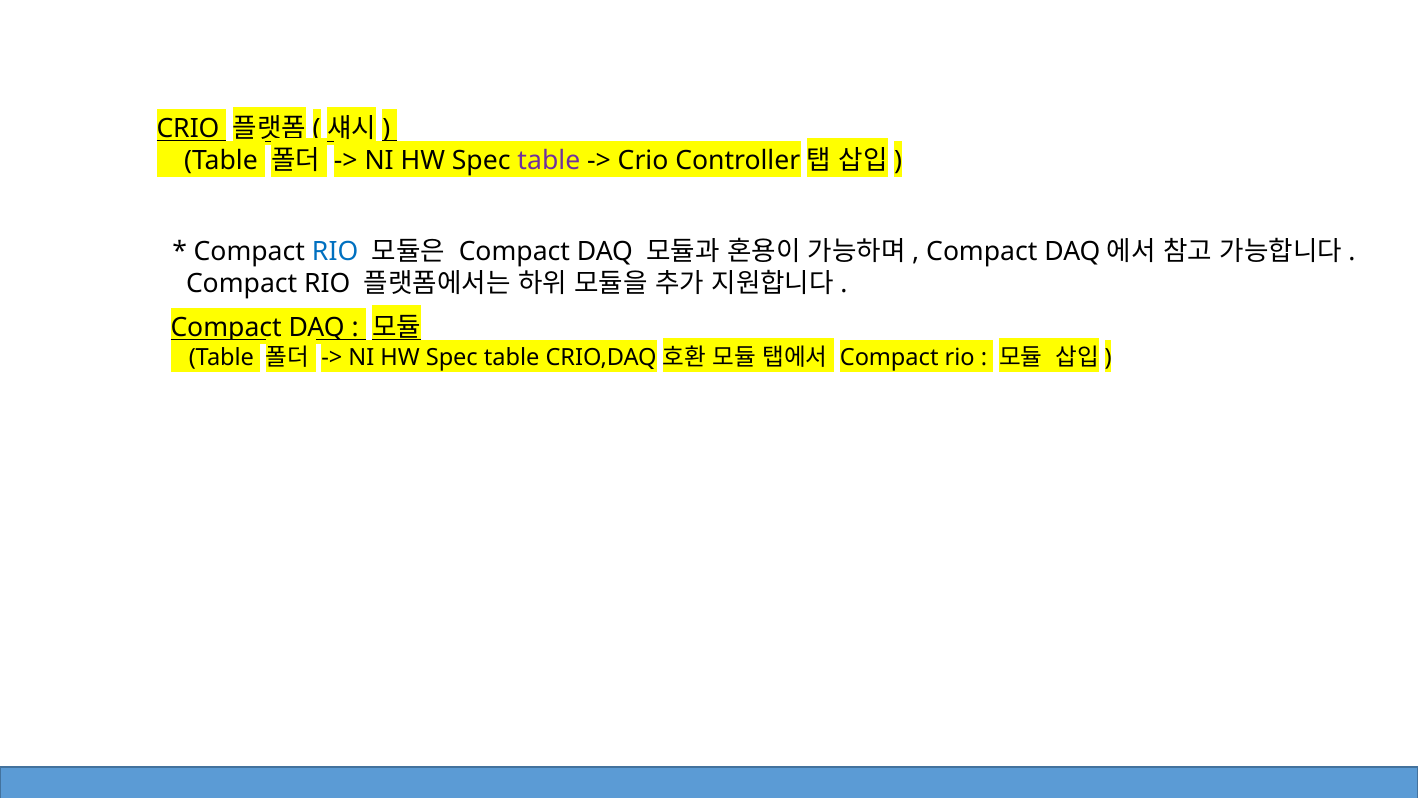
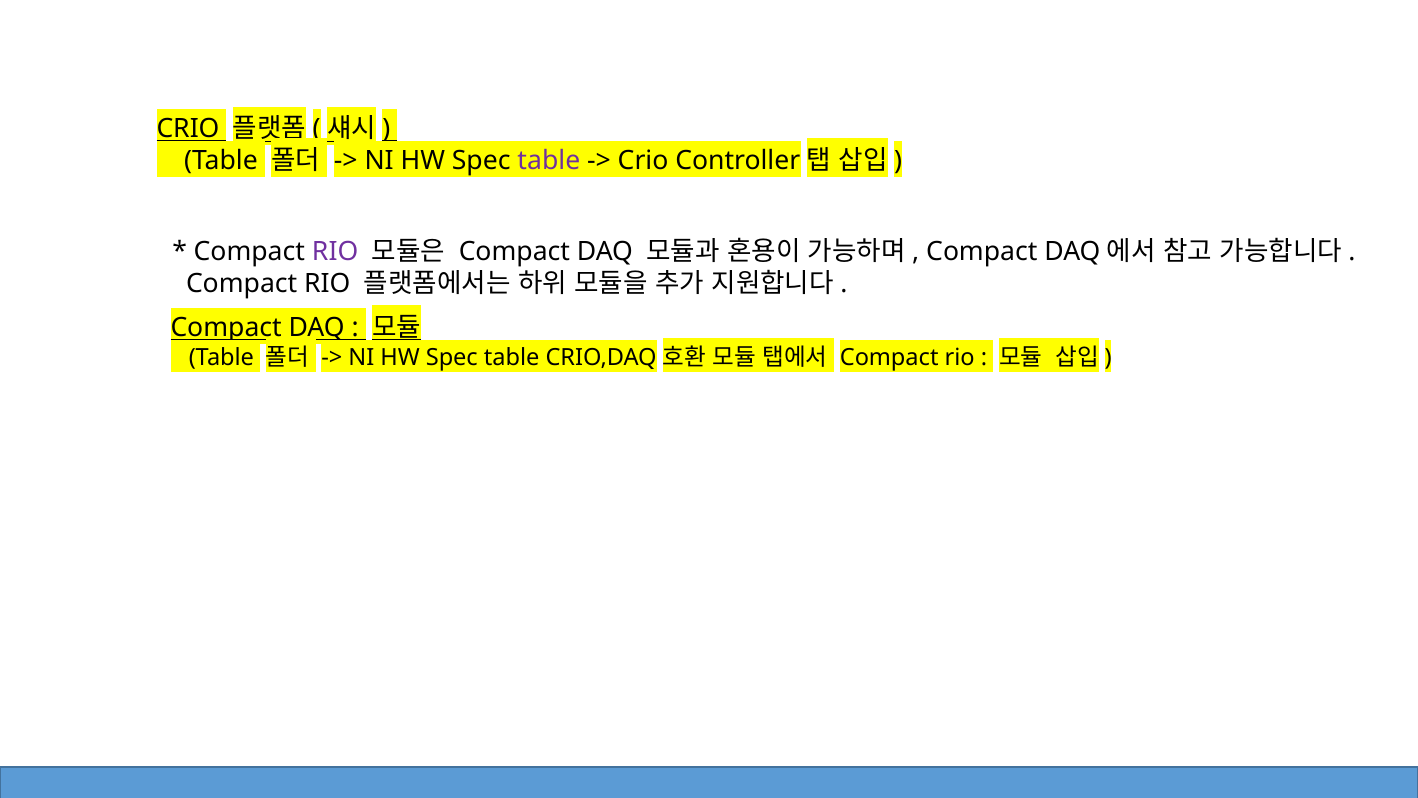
RIO at (335, 252) colour: blue -> purple
